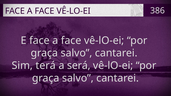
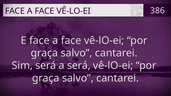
Sim terá: terá -> será
